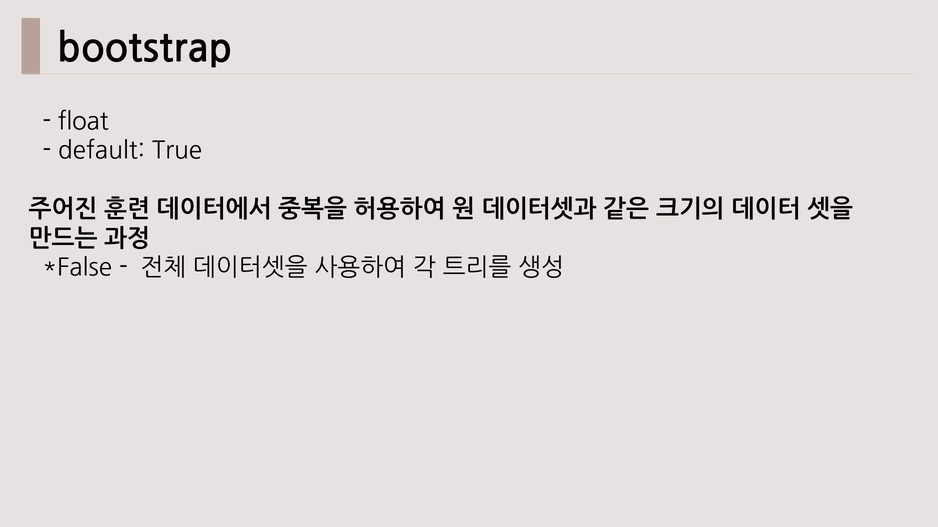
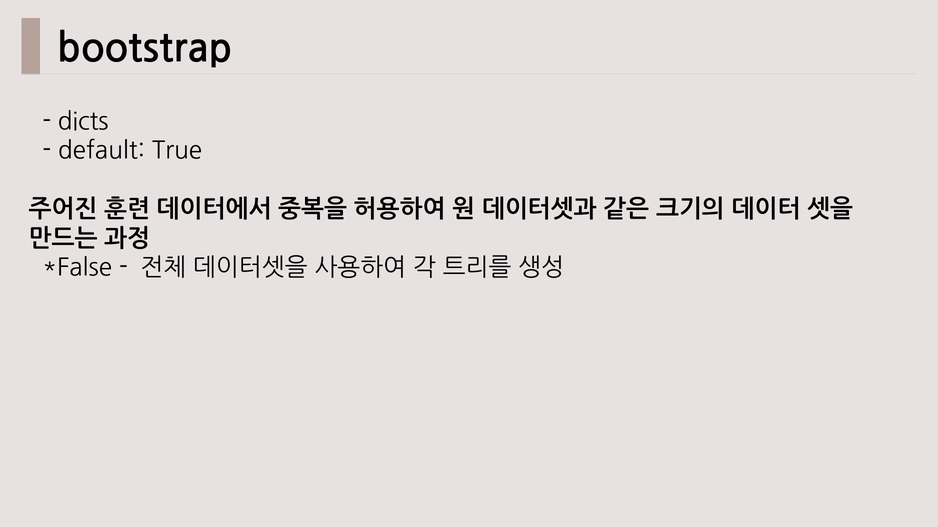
float: float -> dicts
